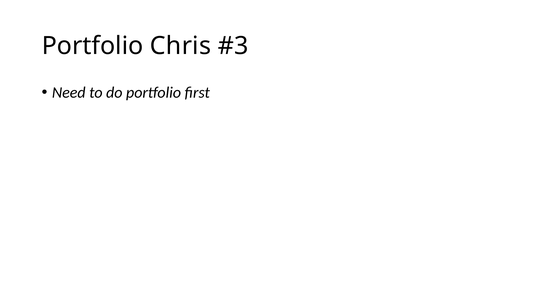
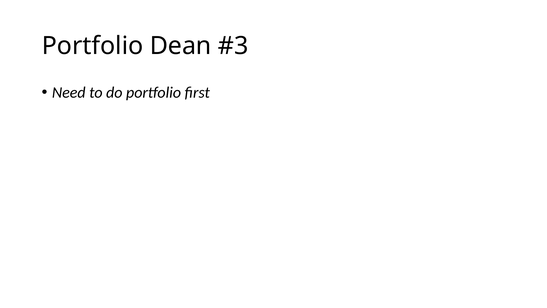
Chris: Chris -> Dean
